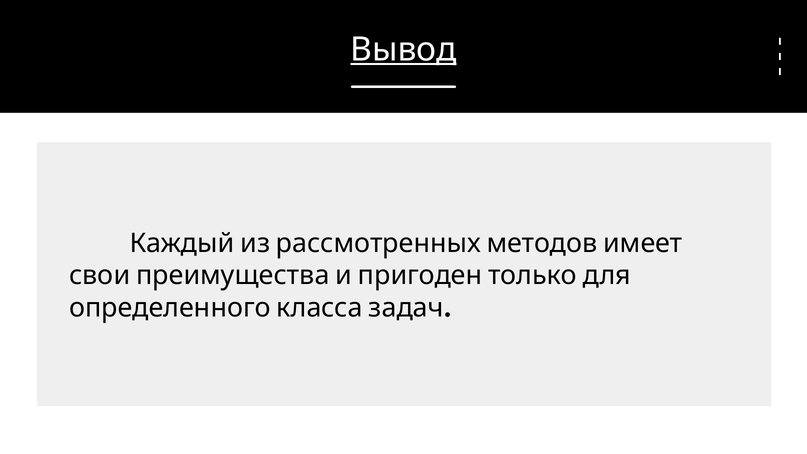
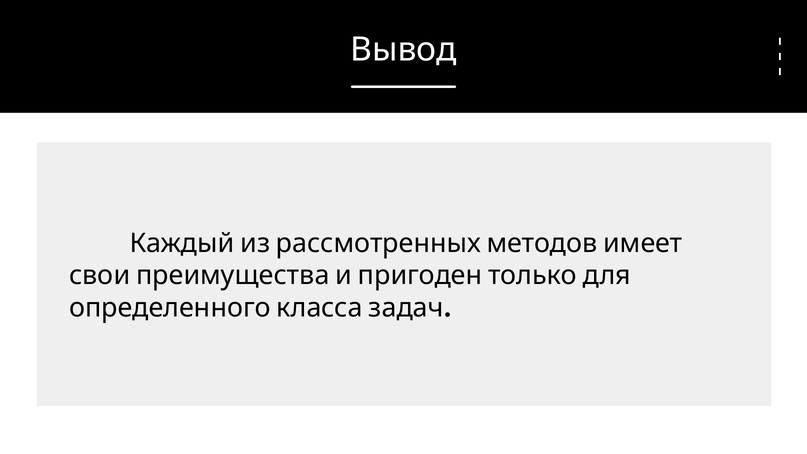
Вывод underline: present -> none
